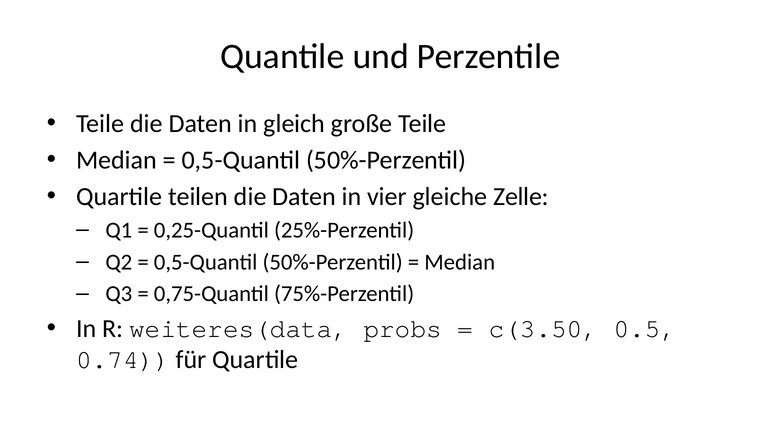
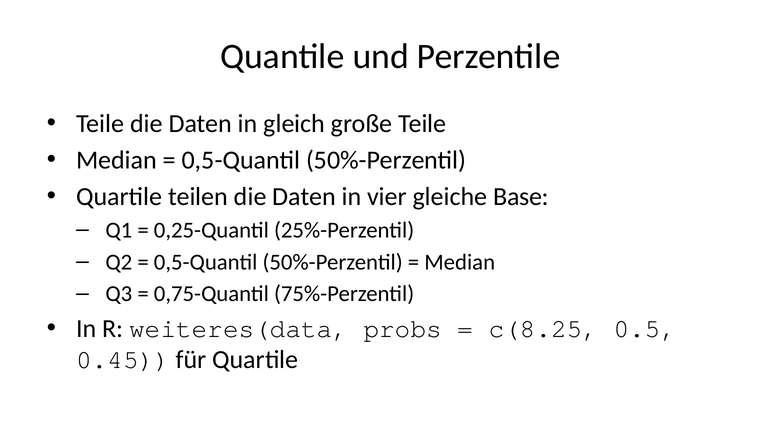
Zelle: Zelle -> Base
c(3.50: c(3.50 -> c(8.25
0.74: 0.74 -> 0.45
